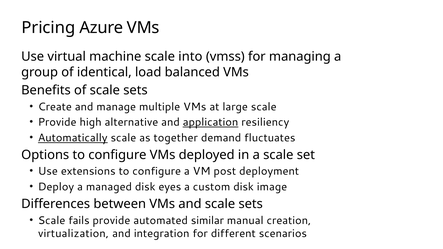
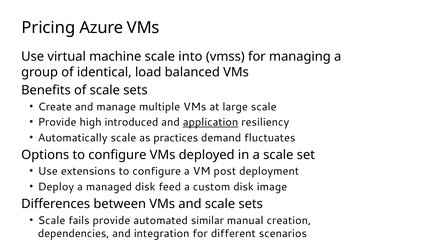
alternative: alternative -> introduced
Automatically underline: present -> none
together: together -> practices
eyes: eyes -> feed
virtualization: virtualization -> dependencies
